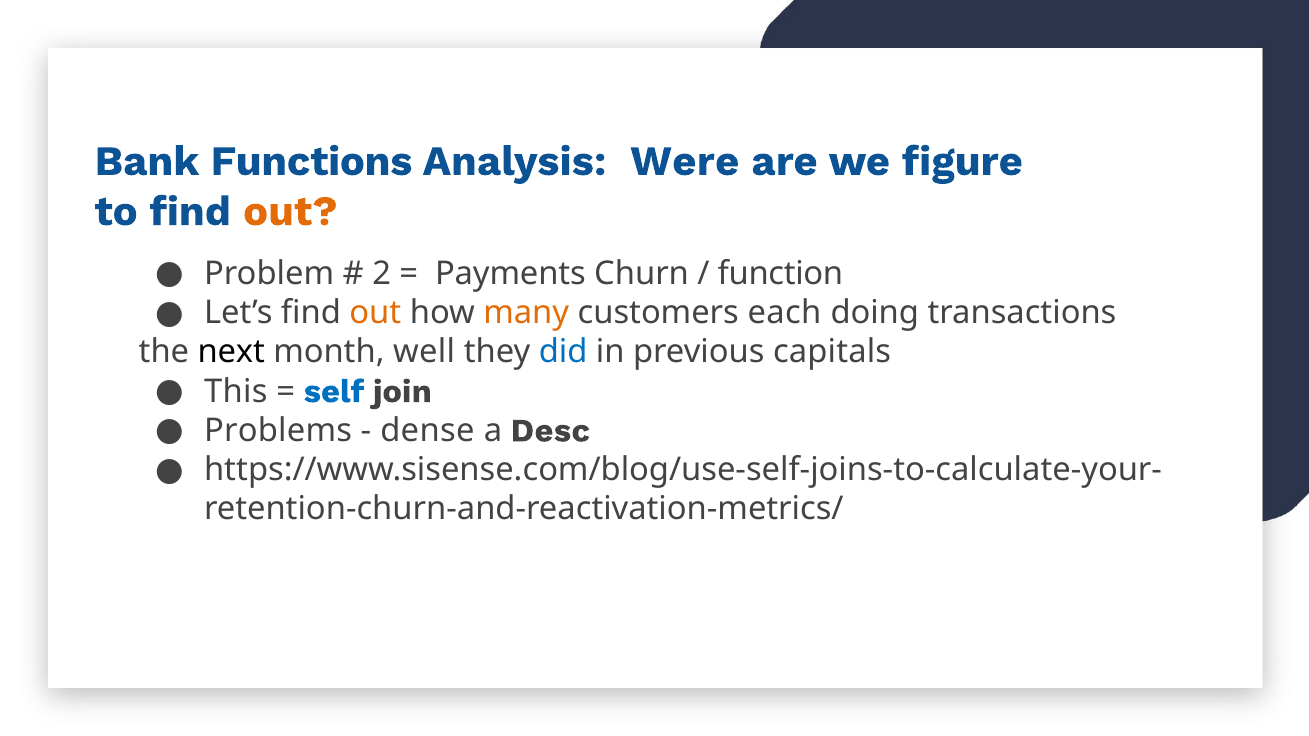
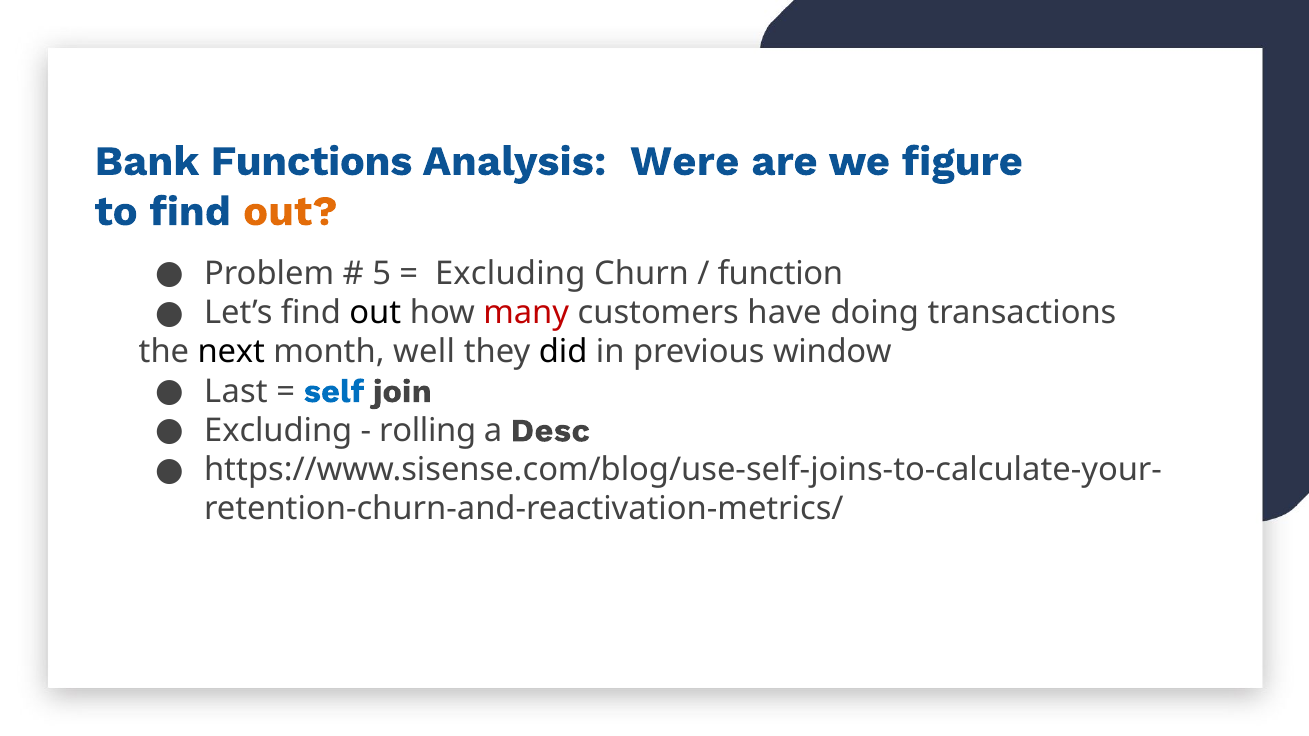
2: 2 -> 5
Payments at (510, 274): Payments -> Excluding
out at (375, 313) colour: orange -> black
many colour: orange -> red
each: each -> have
did colour: blue -> black
capitals: capitals -> window
This: This -> Last
Problems at (278, 431): Problems -> Excluding
dense: dense -> rolling
